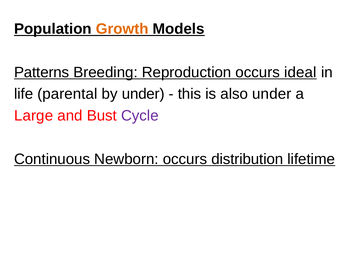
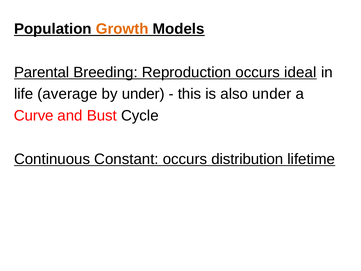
Patterns: Patterns -> Parental
parental: parental -> average
Large: Large -> Curve
Cycle colour: purple -> black
Newborn: Newborn -> Constant
